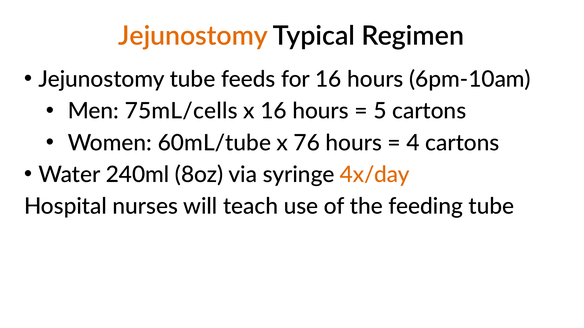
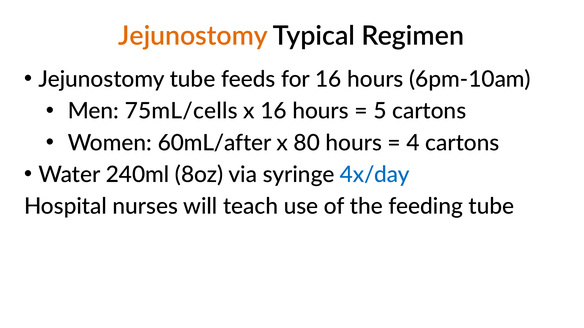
60mL/tube: 60mL/tube -> 60mL/after
76: 76 -> 80
4x/day colour: orange -> blue
